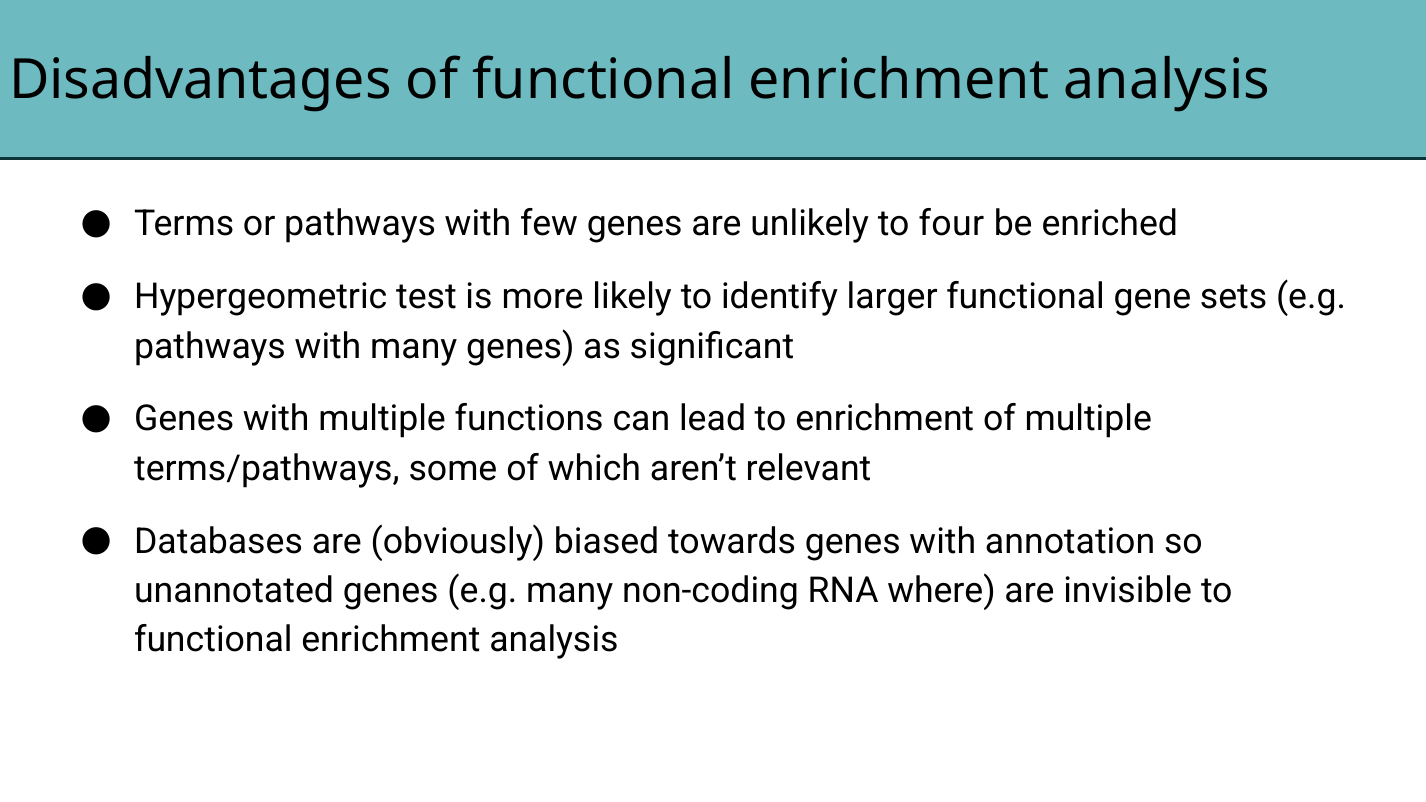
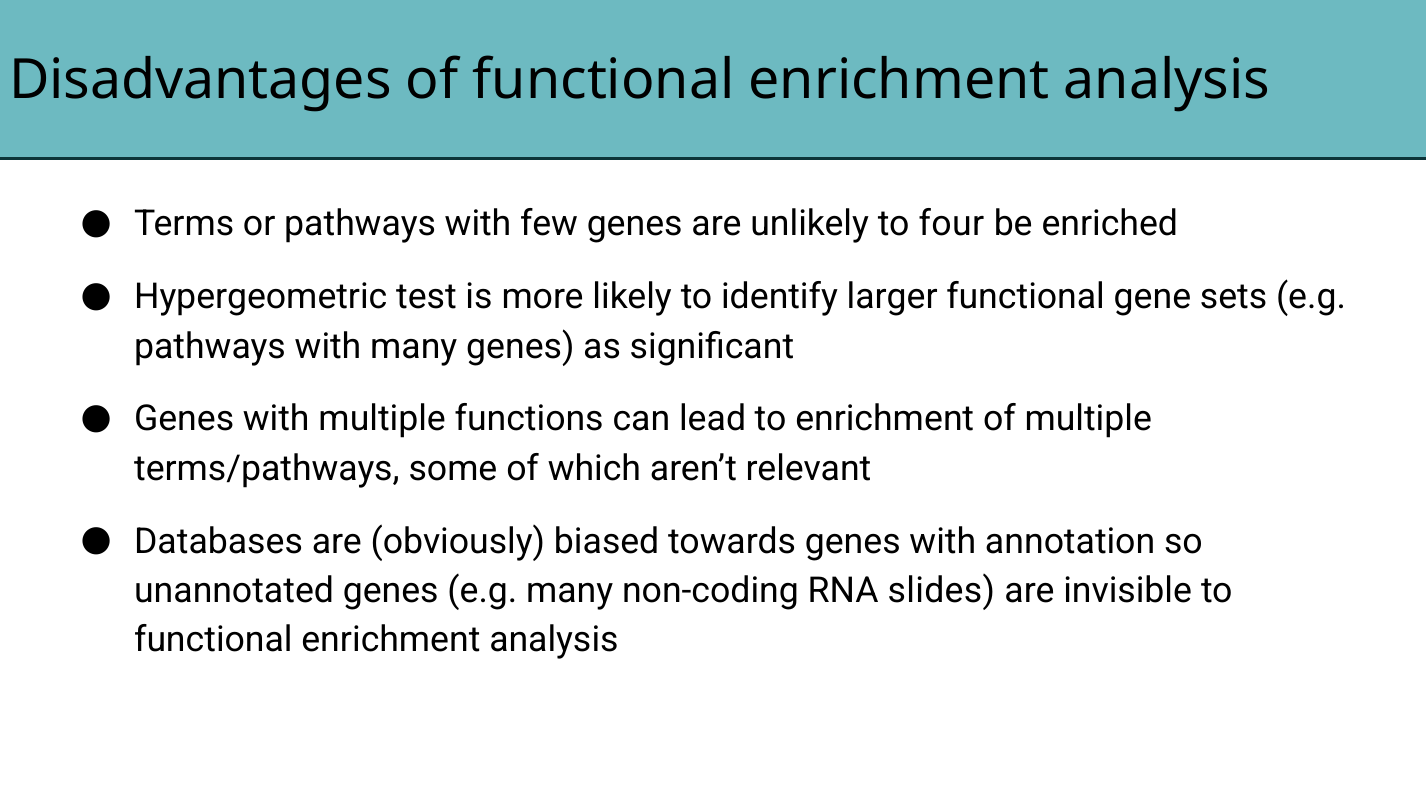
where: where -> slides
